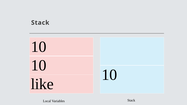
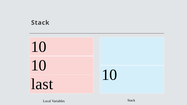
like: like -> last
